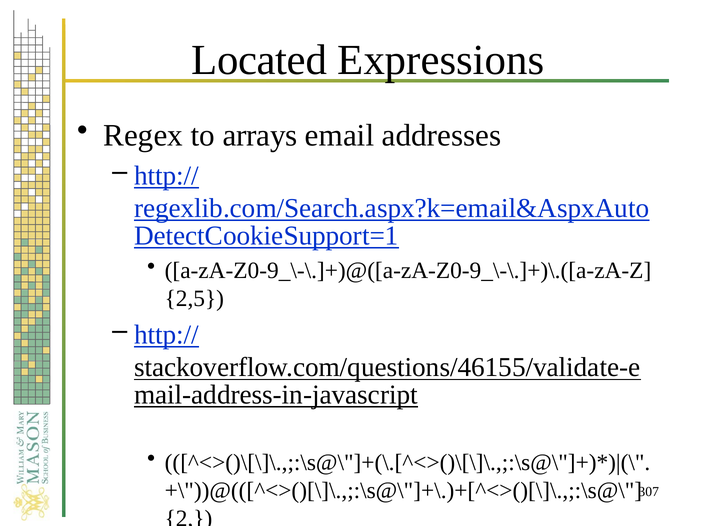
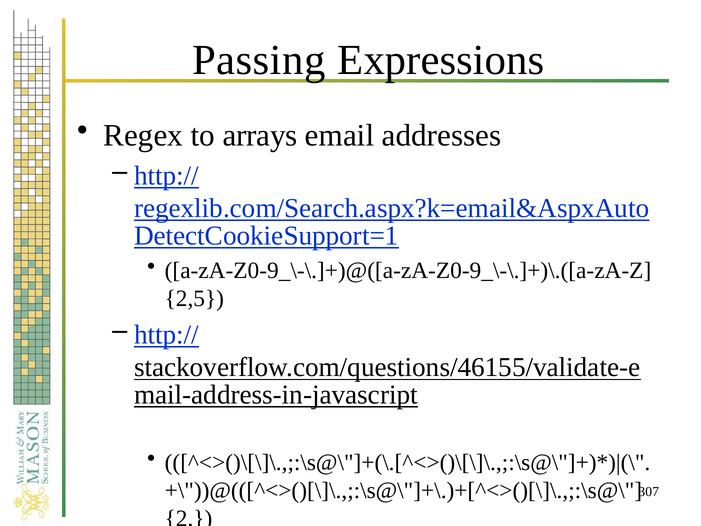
Located: Located -> Passing
